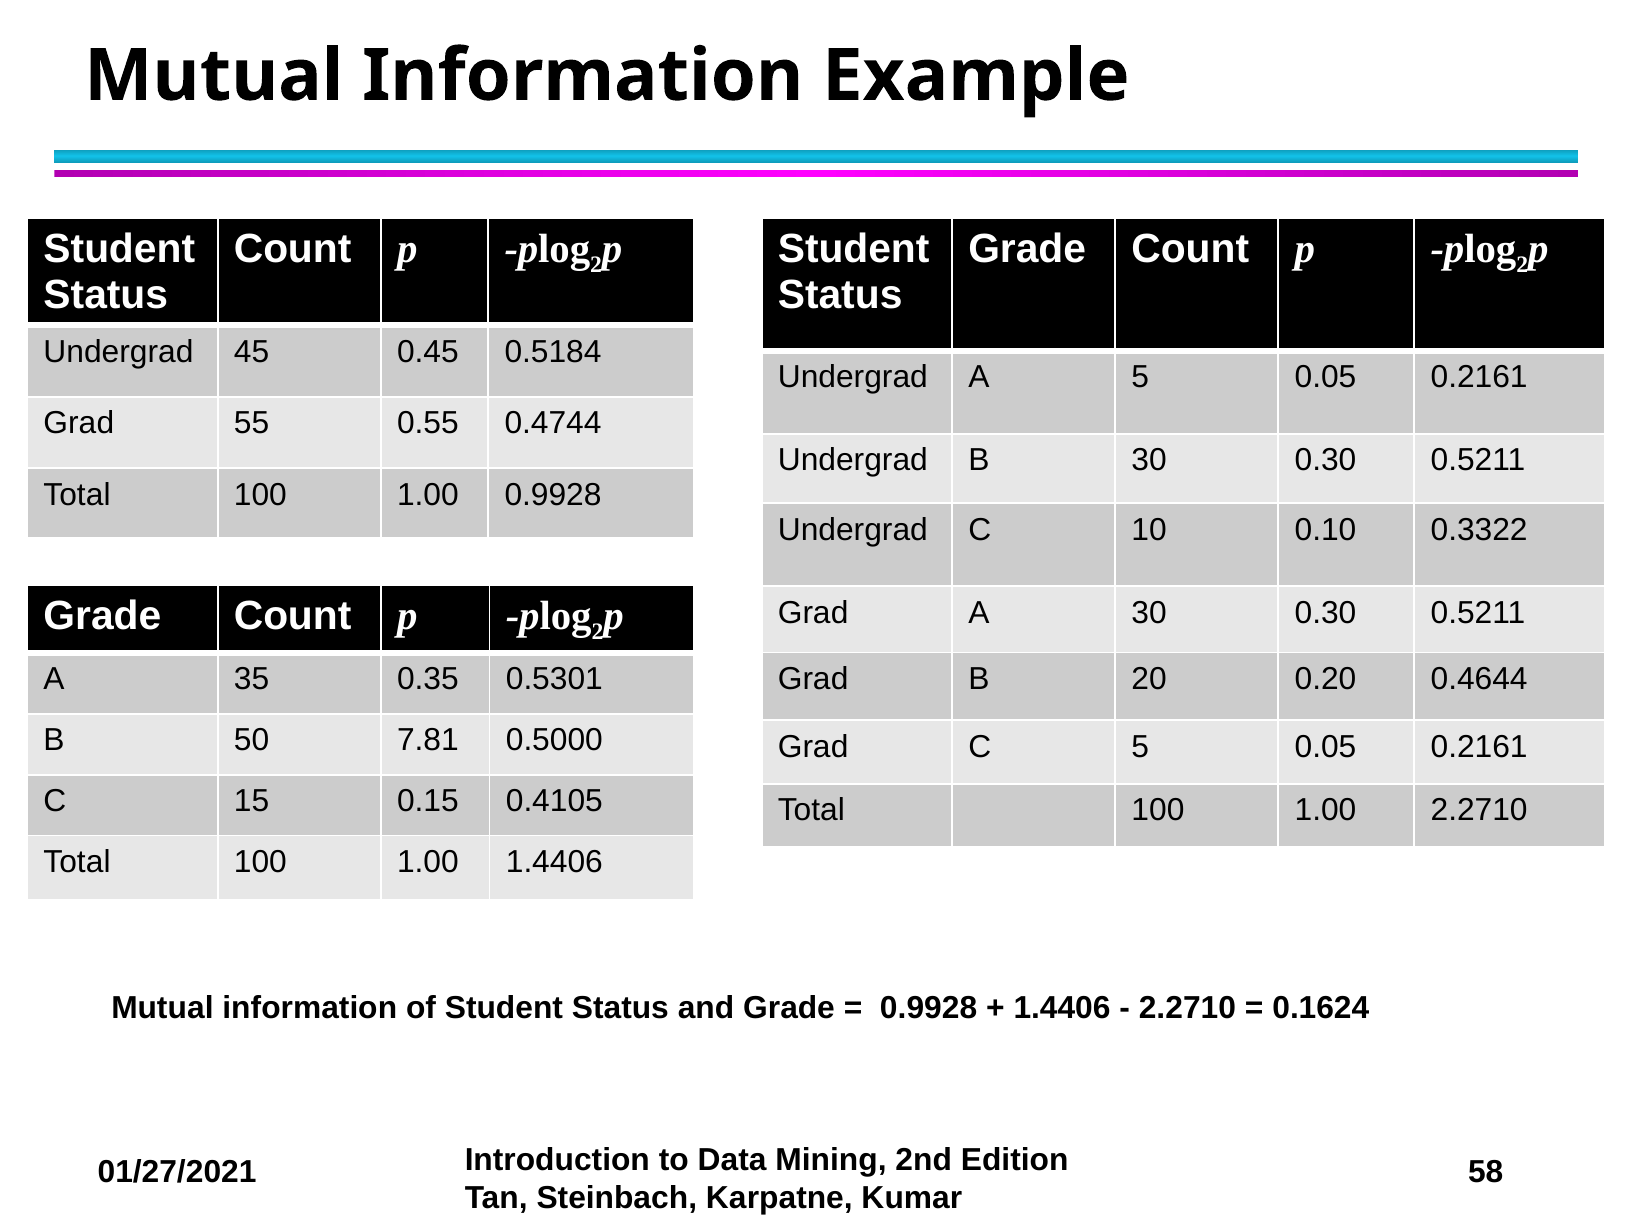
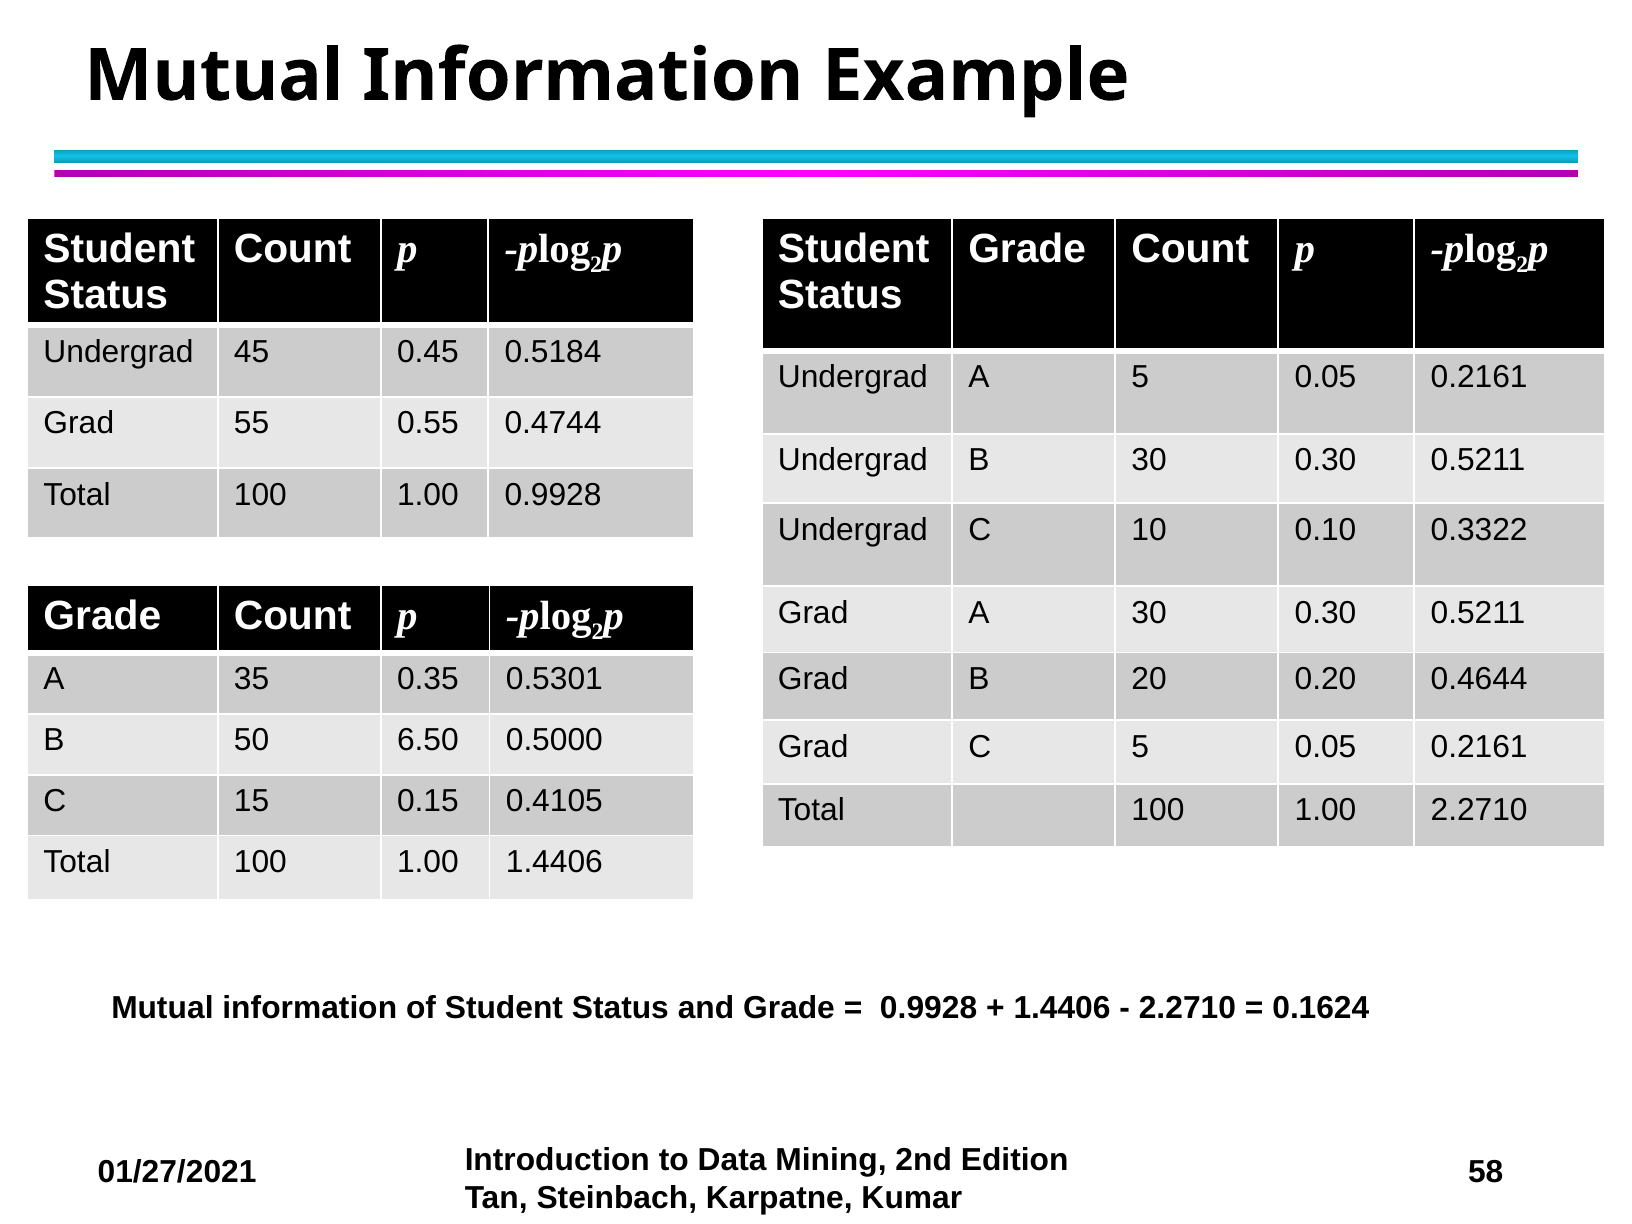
7.81: 7.81 -> 6.50
